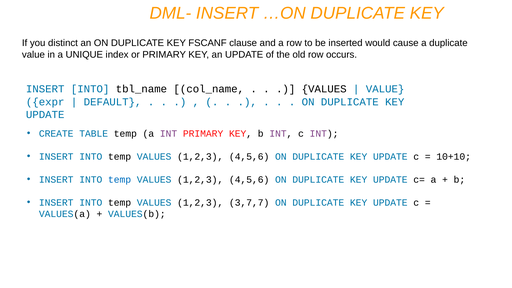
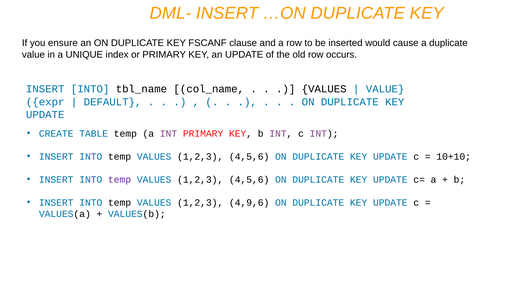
distinct: distinct -> ensure
temp at (120, 180) colour: blue -> purple
3,7,7: 3,7,7 -> 4,9,6
